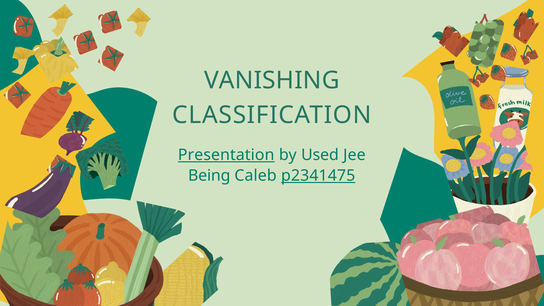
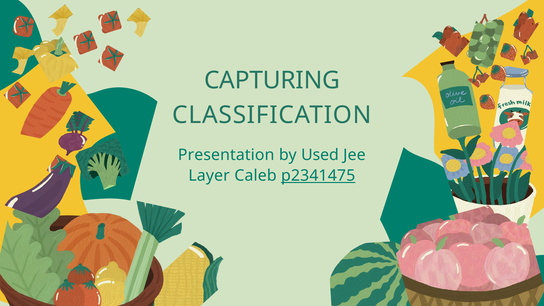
VANISHING: VANISHING -> CAPTURING
Presentation underline: present -> none
Being: Being -> Layer
